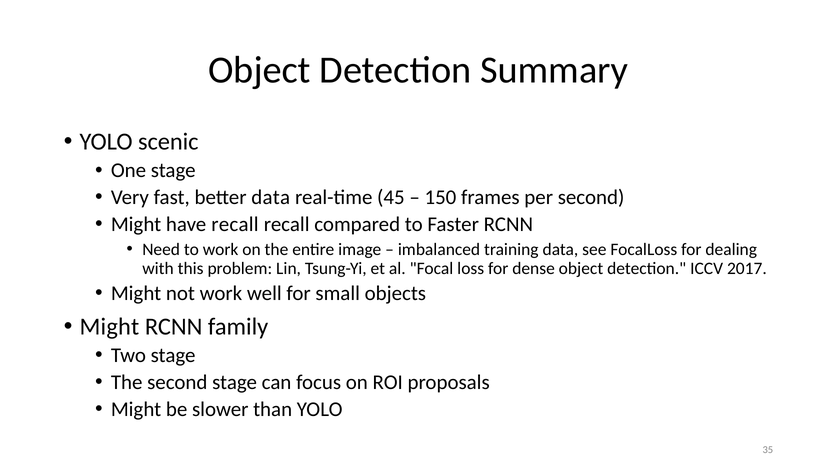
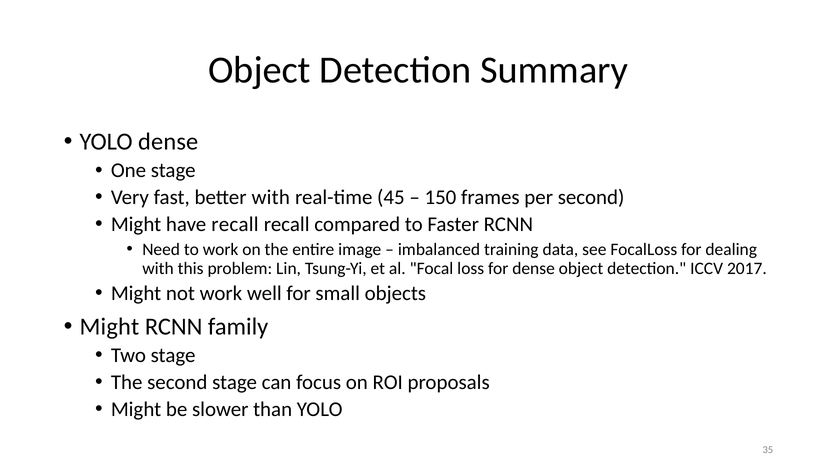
YOLO scenic: scenic -> dense
better data: data -> with
